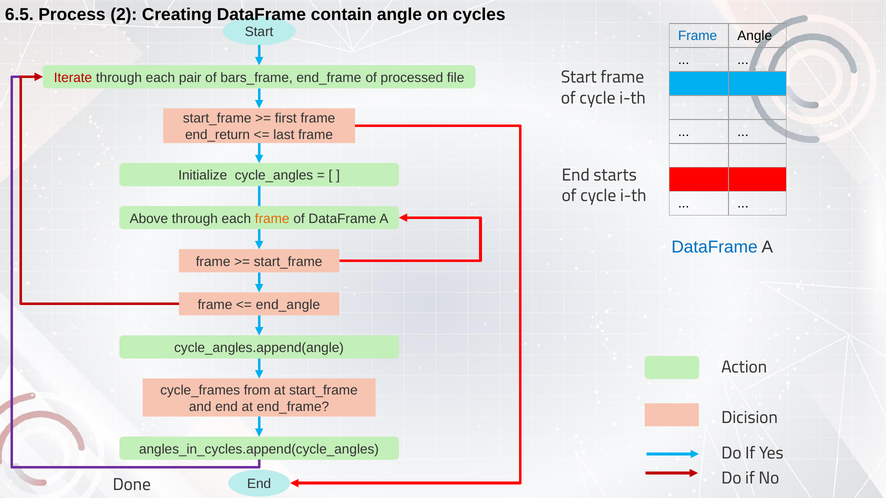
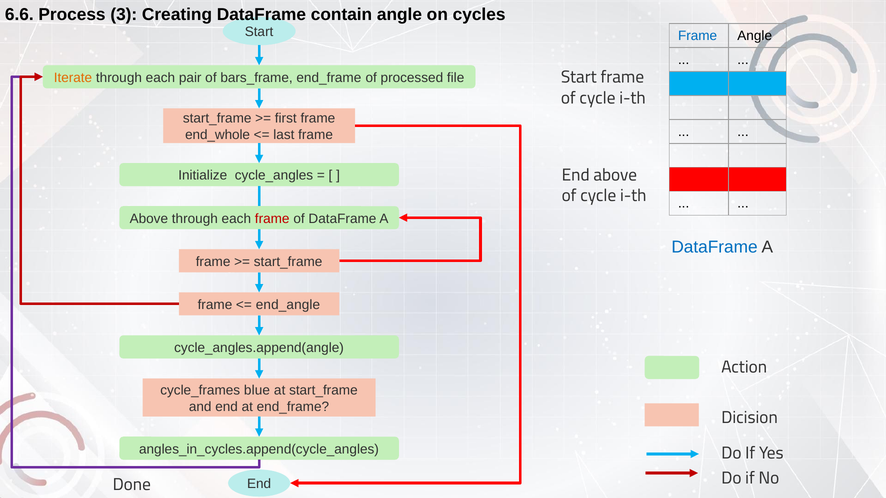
6.5: 6.5 -> 6.6
2: 2 -> 3
Iterate colour: red -> orange
end_return: end_return -> end_whole
End starts: starts -> above
frame at (272, 219) colour: orange -> red
from: from -> blue
